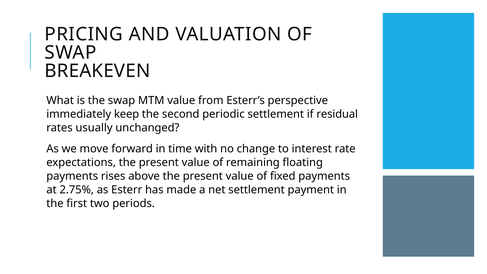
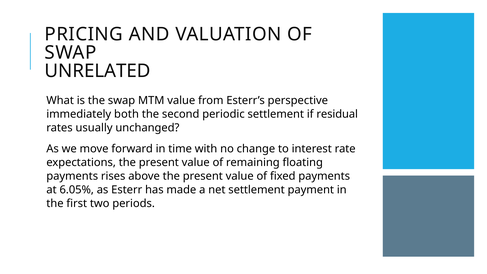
BREAKEVEN: BREAKEVEN -> UNRELATED
keep: keep -> both
2.75%: 2.75% -> 6.05%
